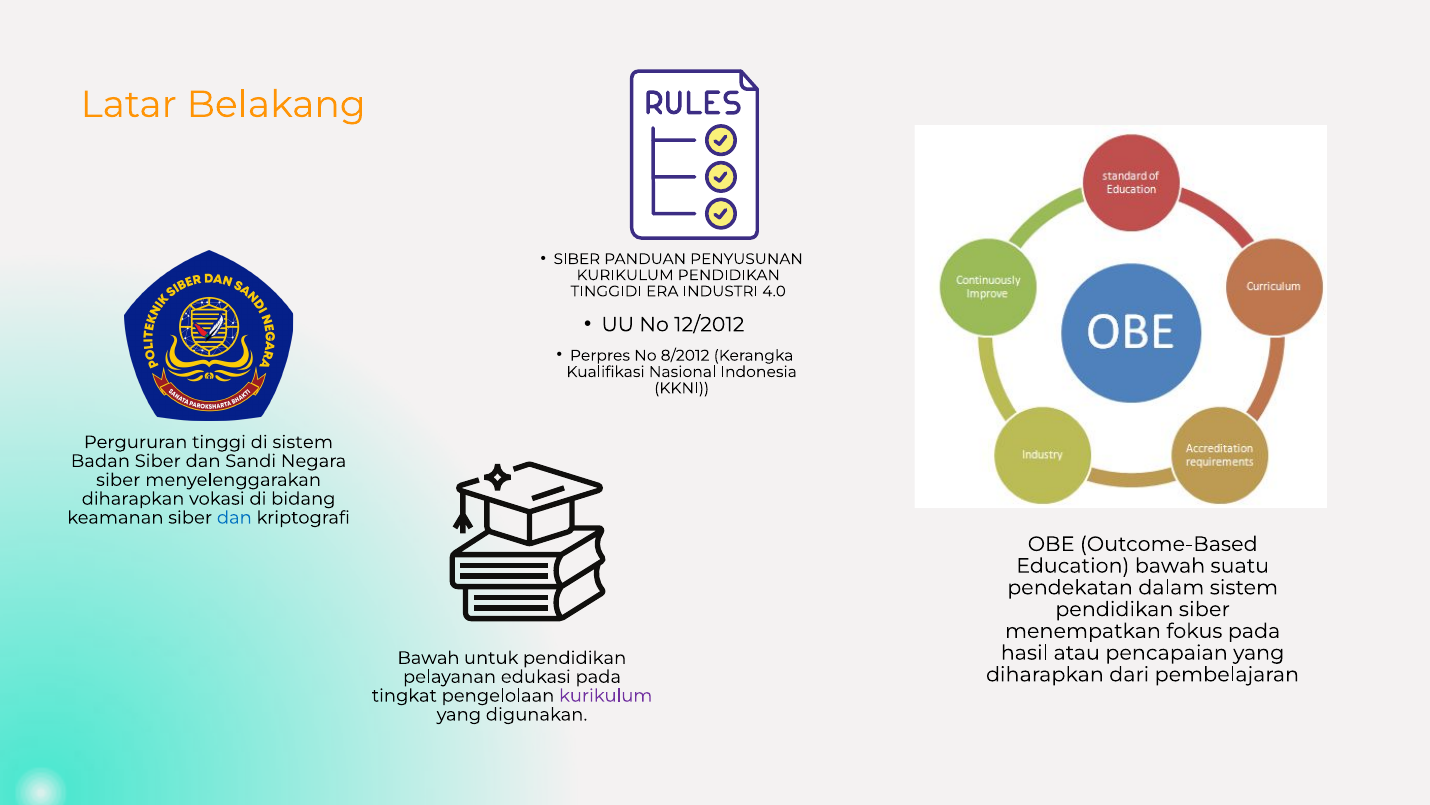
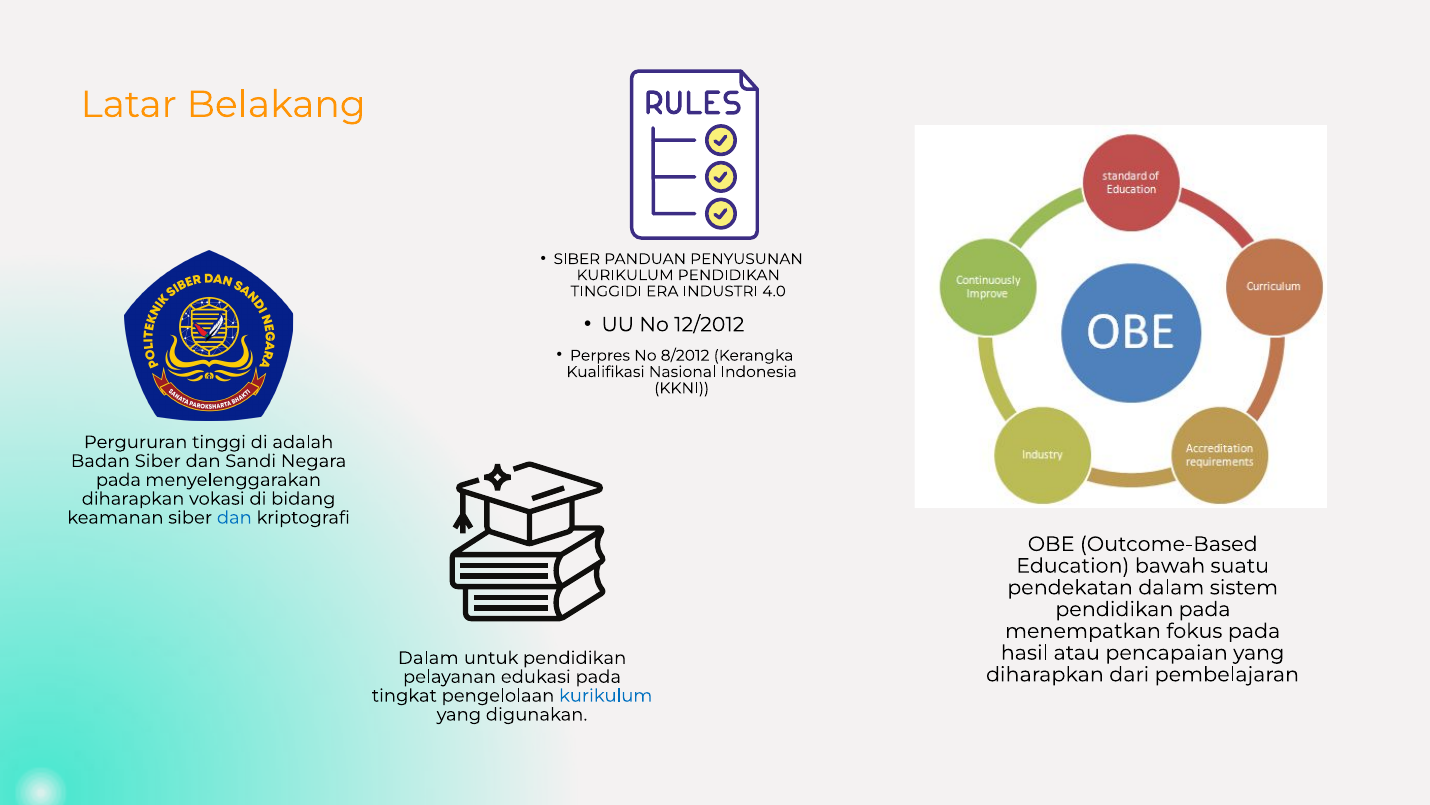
di sistem: sistem -> adalah
siber at (118, 480): siber -> pada
pendidikan siber: siber -> pada
Bawah at (428, 657): Bawah -> Dalam
kurikulum at (606, 695) colour: purple -> blue
